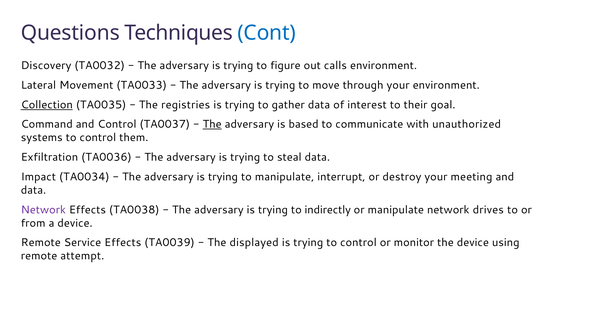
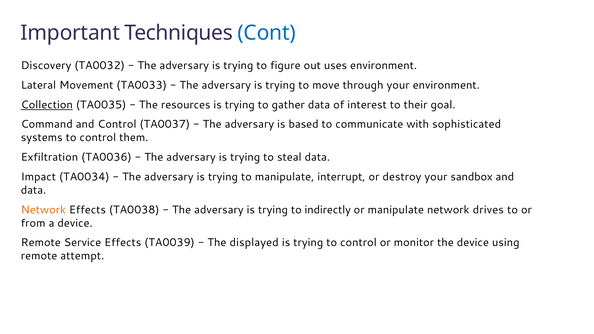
Questions: Questions -> Important
calls: calls -> uses
registries: registries -> resources
The at (212, 124) underline: present -> none
unauthorized: unauthorized -> sophisticated
meeting: meeting -> sandbox
Network at (43, 210) colour: purple -> orange
